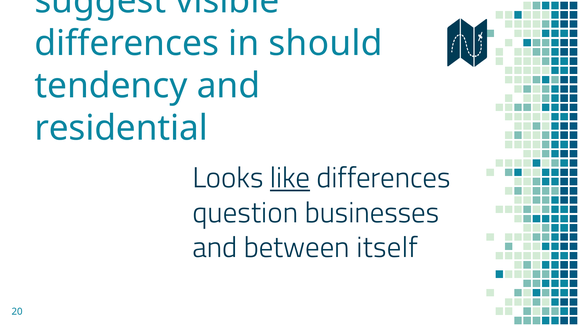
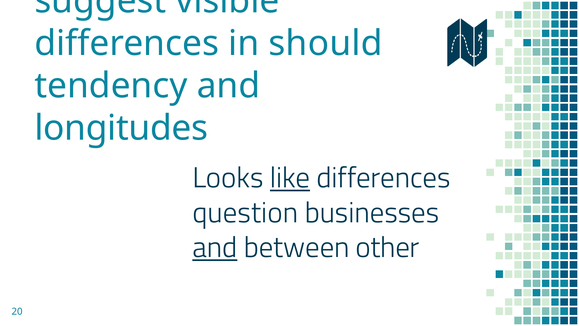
residential: residential -> longitudes
and at (215, 247) underline: none -> present
itself: itself -> other
